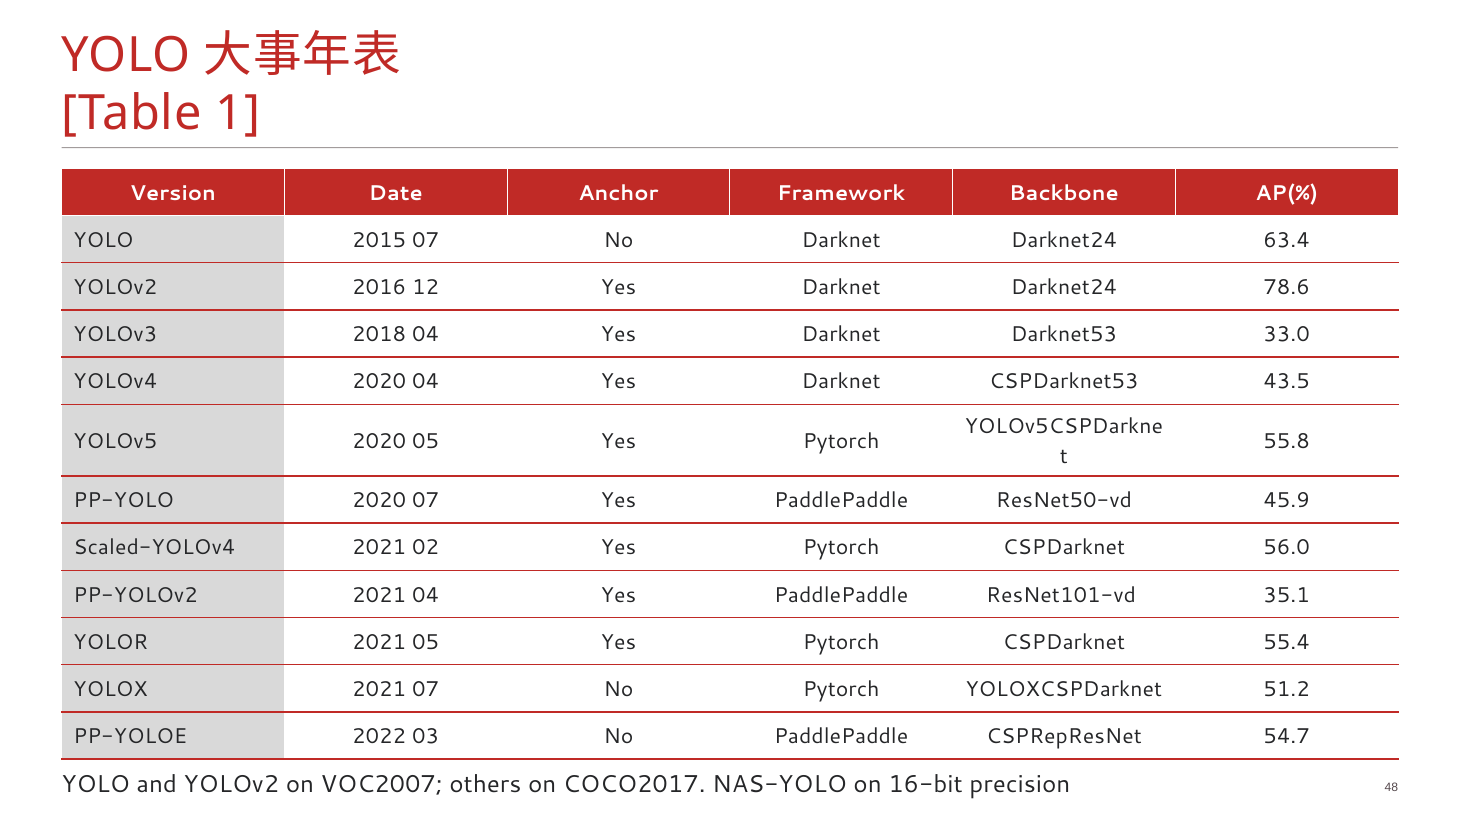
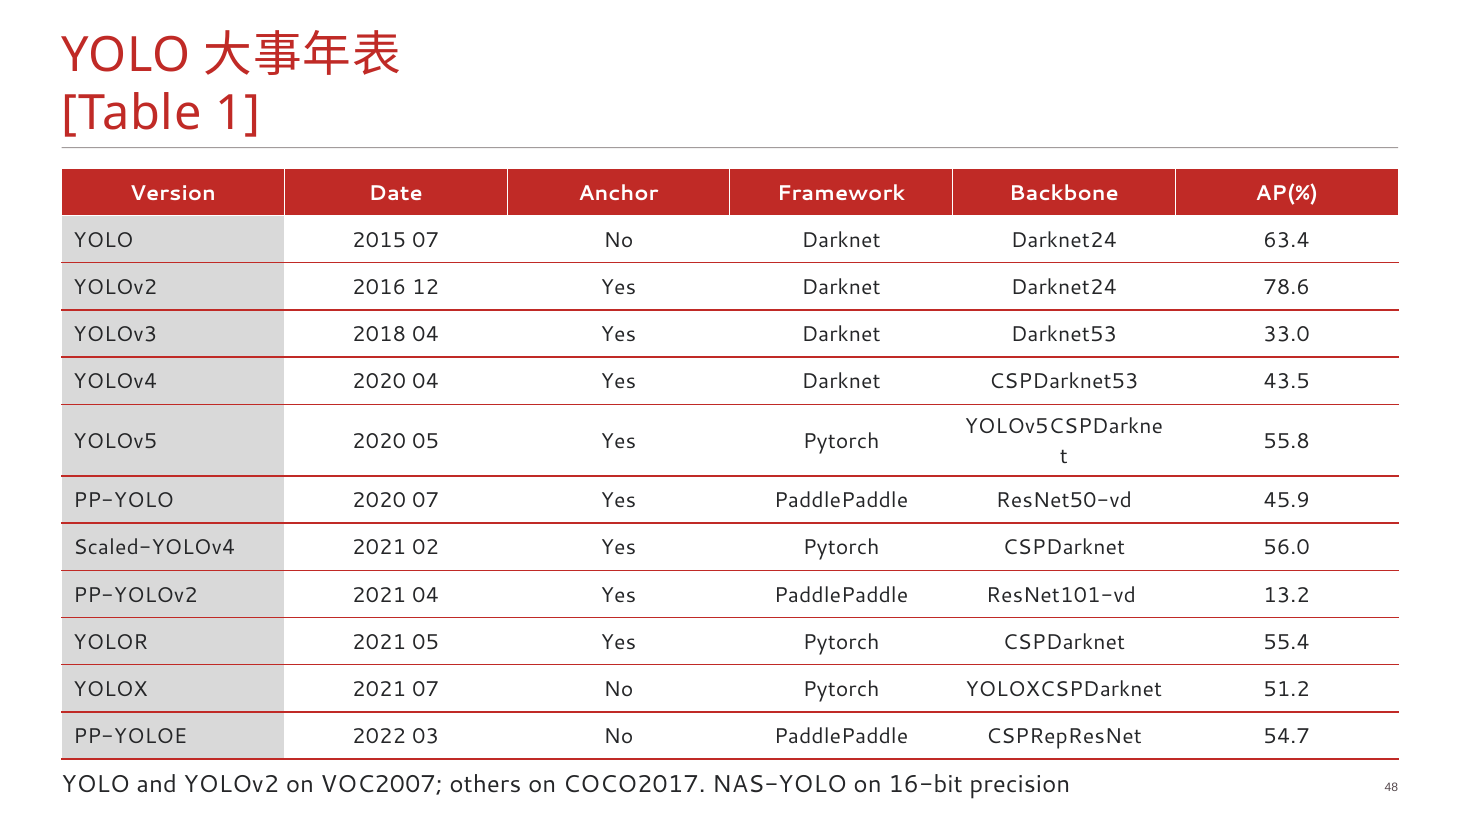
35.1: 35.1 -> 13.2
